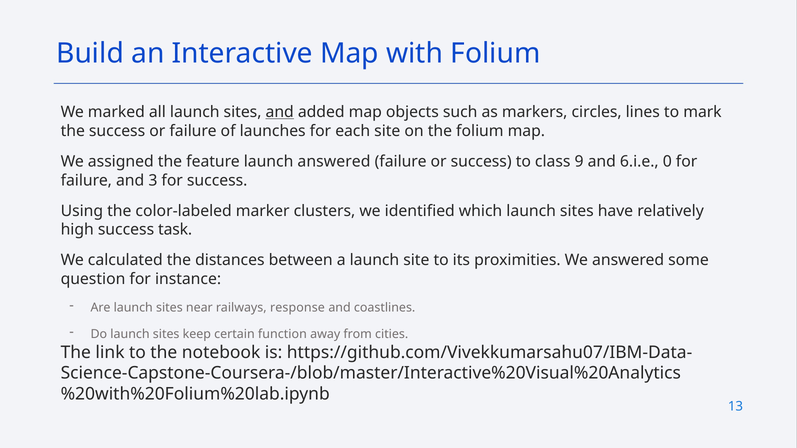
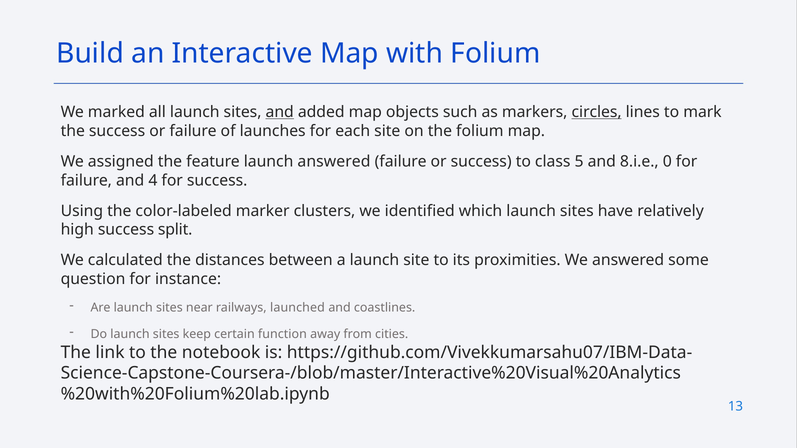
circles underline: none -> present
9: 9 -> 5
6.i.e: 6.i.e -> 8.i.e
3: 3 -> 4
task: task -> split
response: response -> launched
